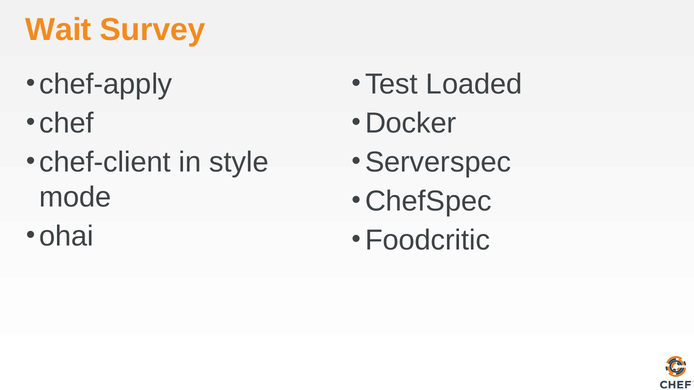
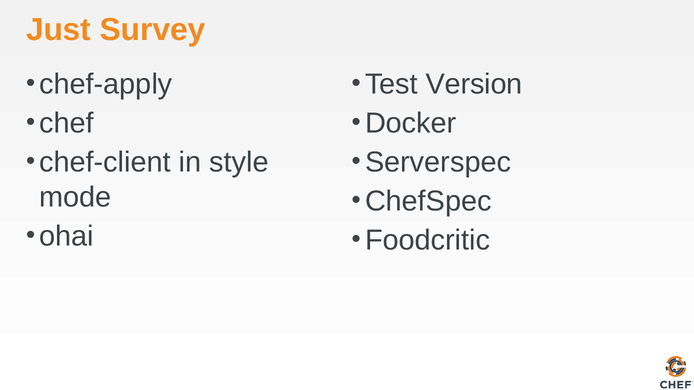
Wait: Wait -> Just
Loaded: Loaded -> Version
